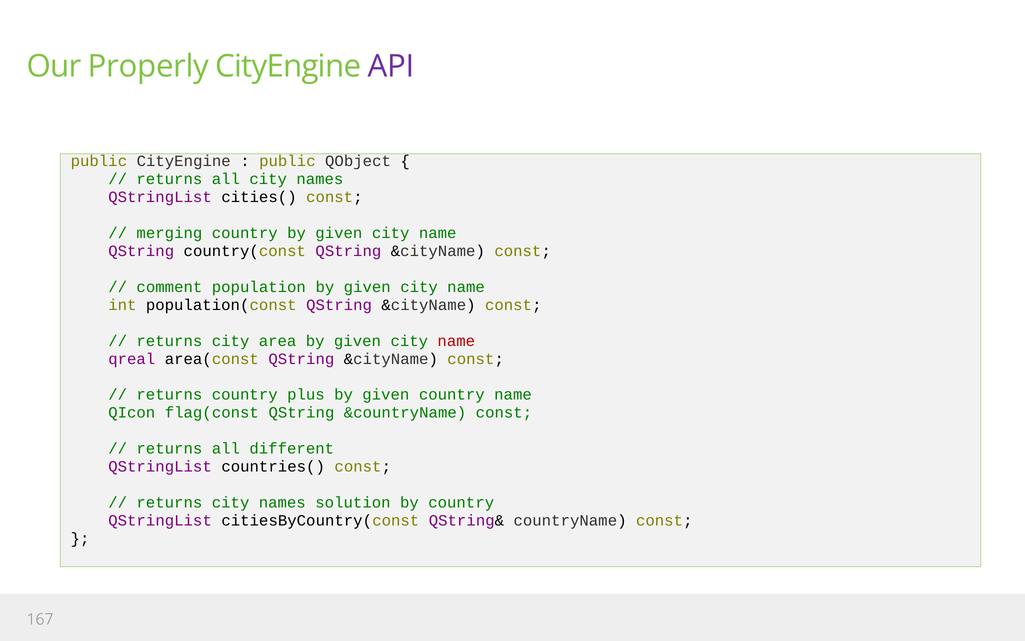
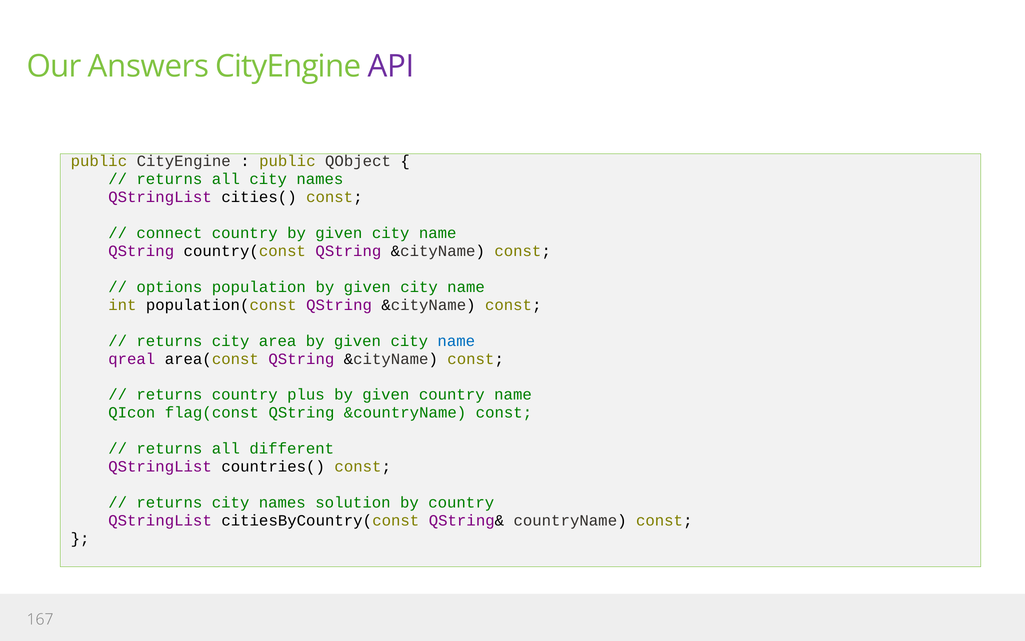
Properly: Properly -> Answers
merging: merging -> connect
comment: comment -> options
name at (456, 341) colour: red -> blue
